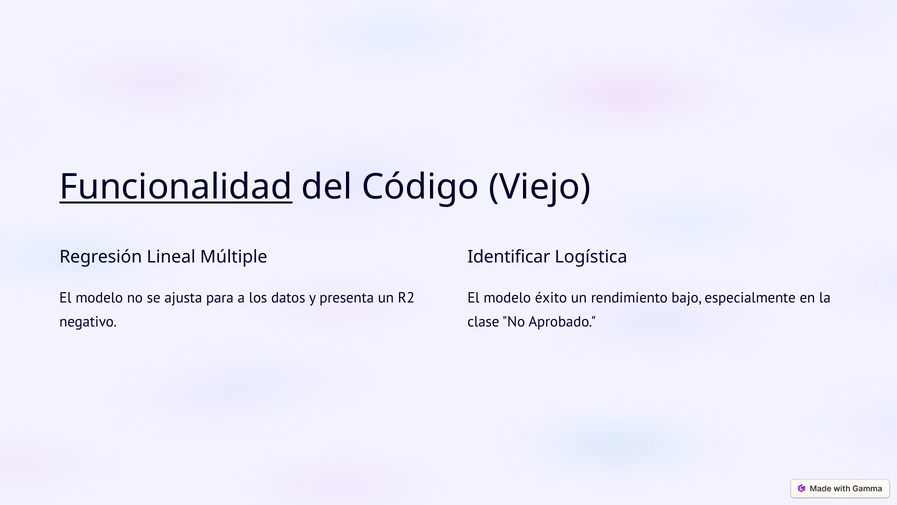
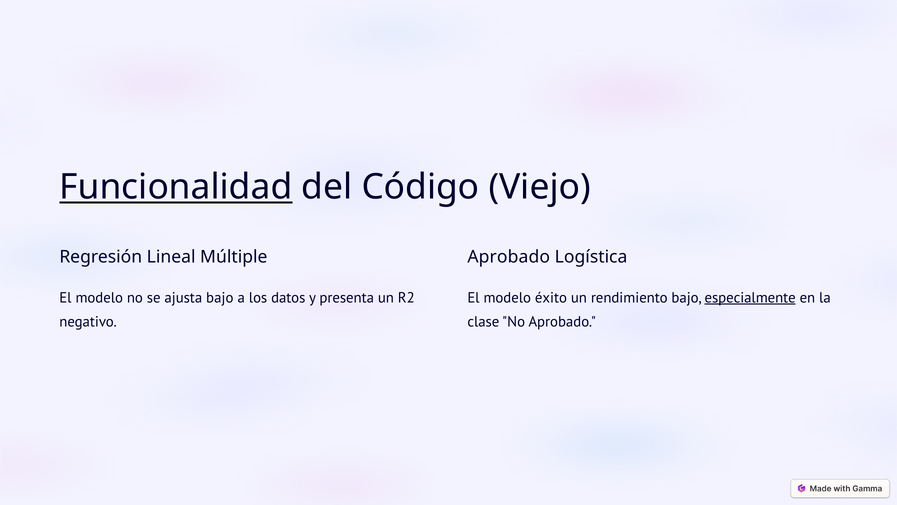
Identificar at (509, 257): Identificar -> Aprobado
ajusta para: para -> bajo
especialmente underline: none -> present
